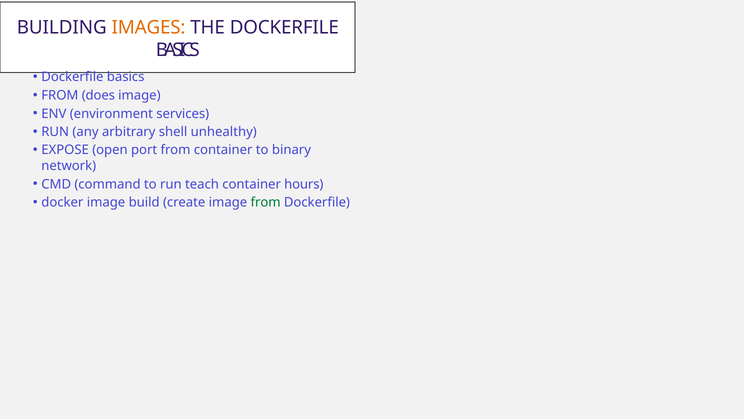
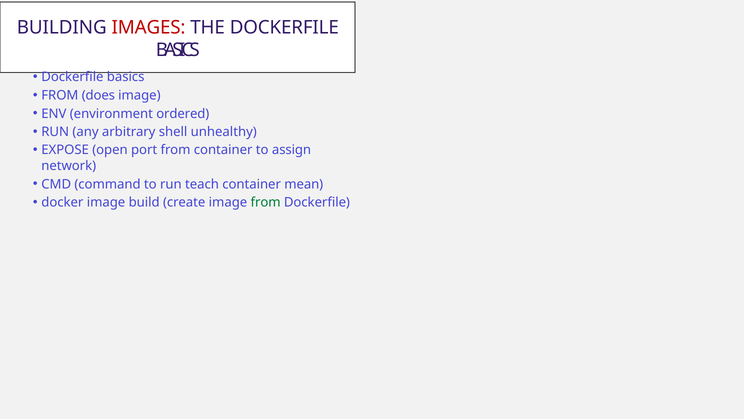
IMAGES colour: orange -> red
services: services -> ordered
binary: binary -> assign
hours: hours -> mean
